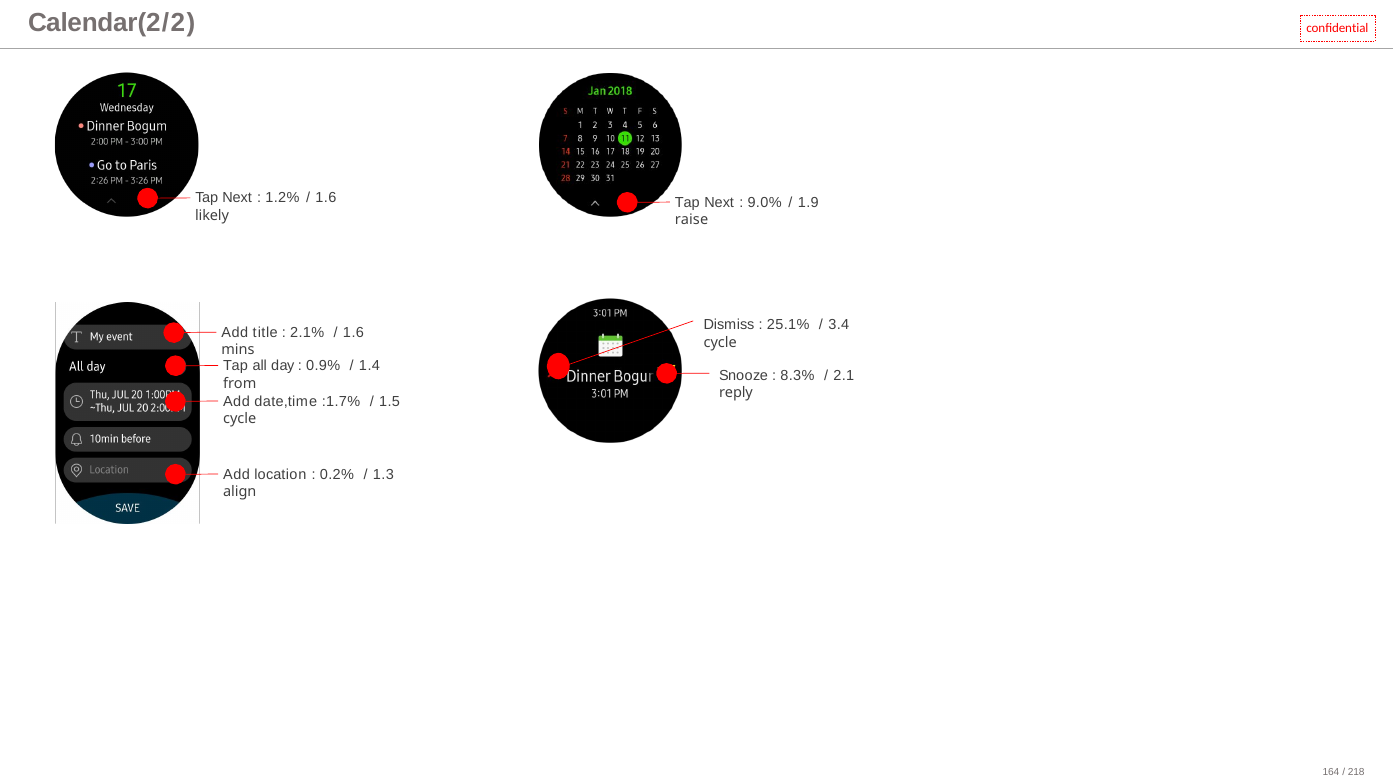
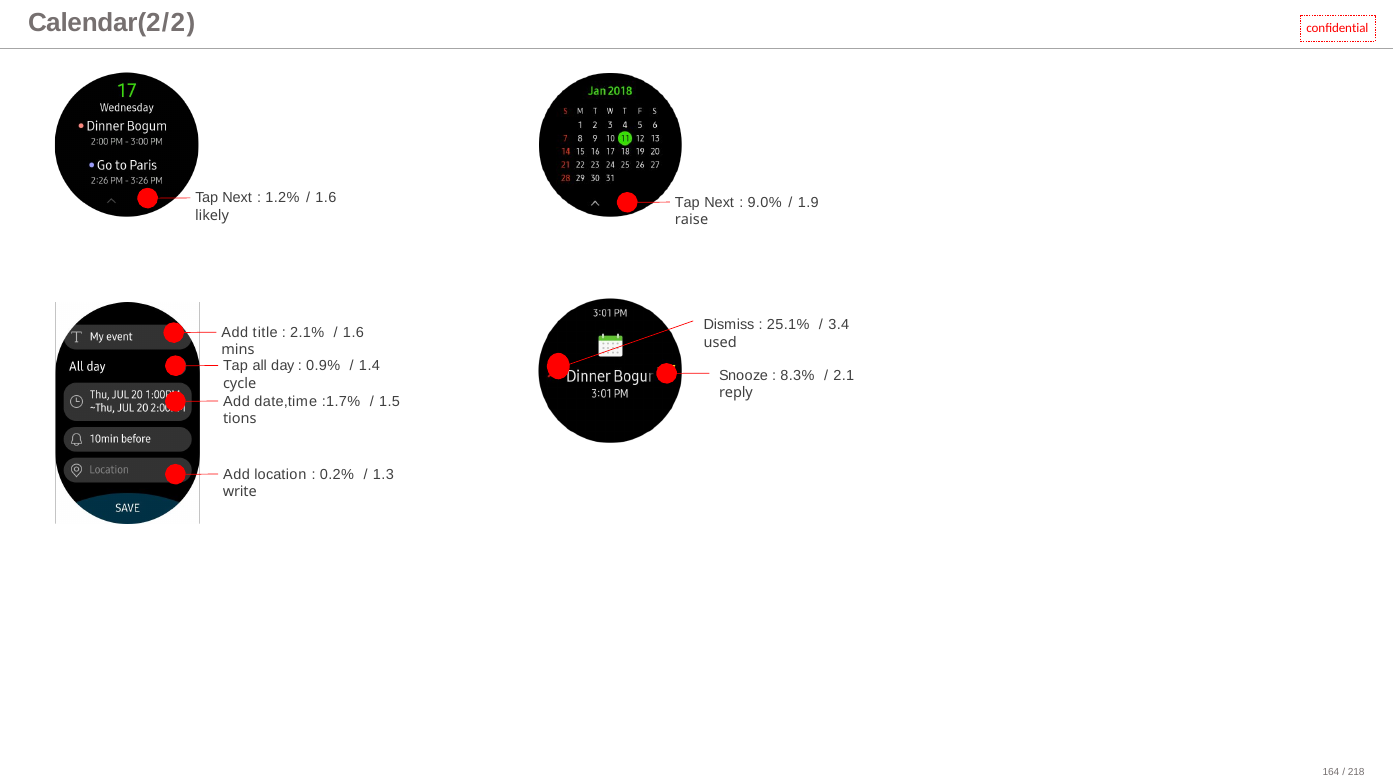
cycle at (720, 342): cycle -> used
from: from -> cycle
cycle at (240, 419): cycle -> tions
align: align -> write
